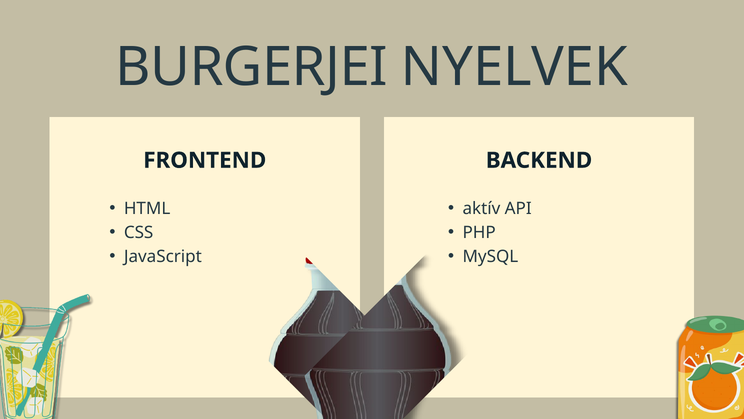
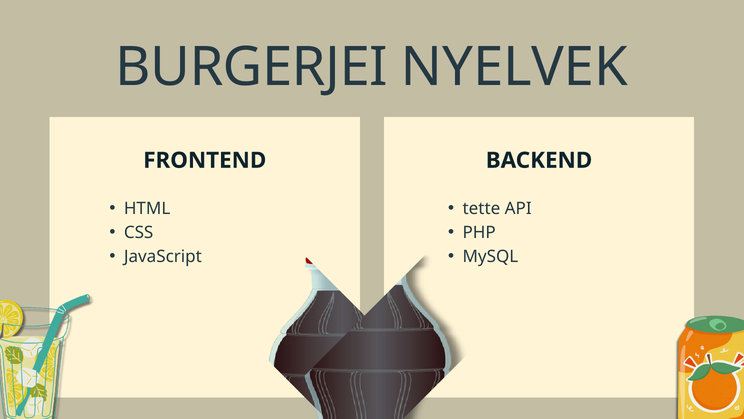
aktív: aktív -> tette
